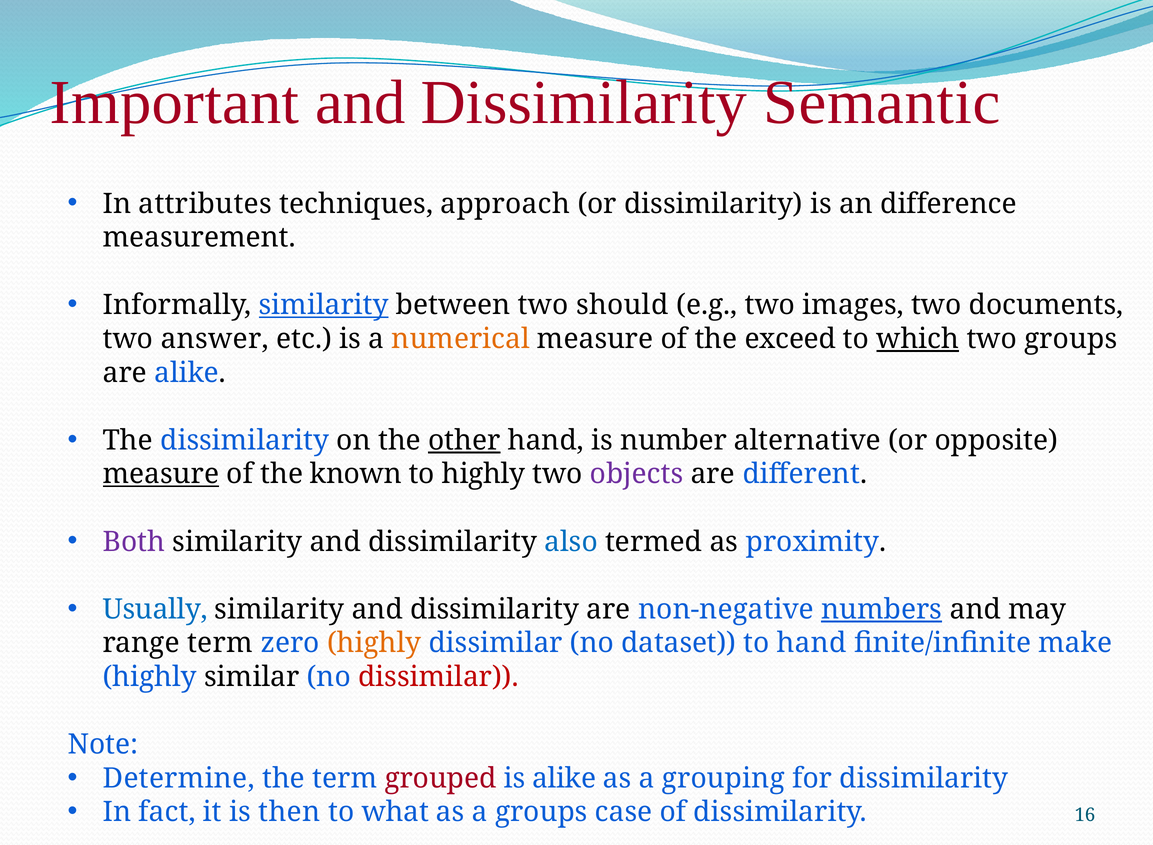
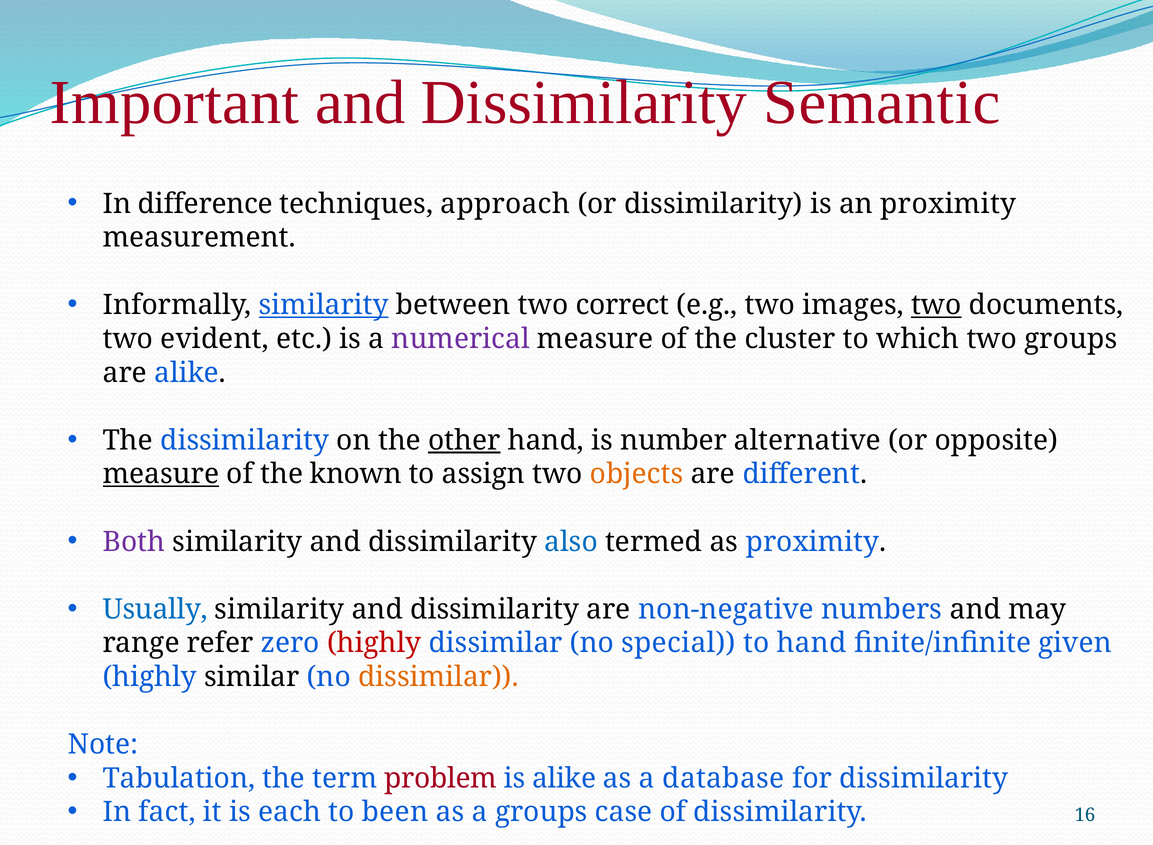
attributes: attributes -> difference
an difference: difference -> proximity
should: should -> correct
two at (936, 305) underline: none -> present
answer: answer -> evident
numerical colour: orange -> purple
exceed: exceed -> cluster
which underline: present -> none
to highly: highly -> assign
objects colour: purple -> orange
numbers underline: present -> none
range term: term -> refer
highly at (374, 643) colour: orange -> red
dataset: dataset -> special
make: make -> given
dissimilar at (438, 677) colour: red -> orange
Determine: Determine -> Tabulation
grouped: grouped -> problem
grouping: grouping -> database
then: then -> each
what: what -> been
